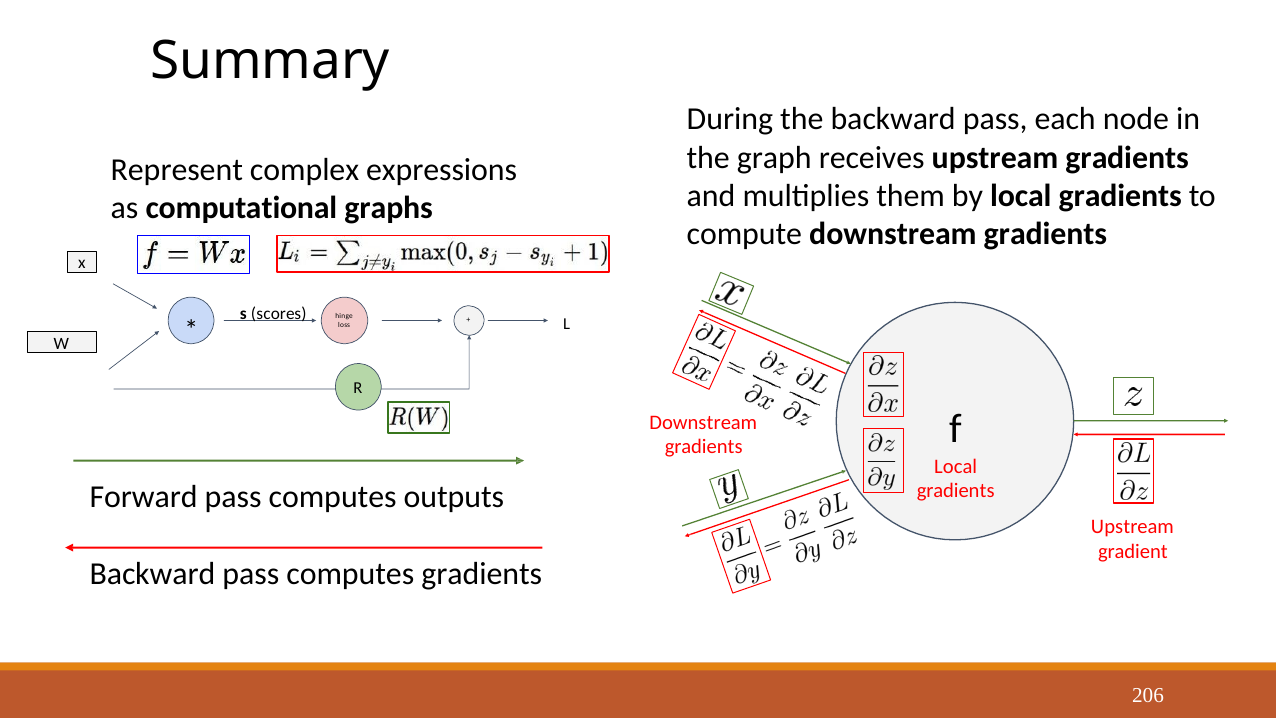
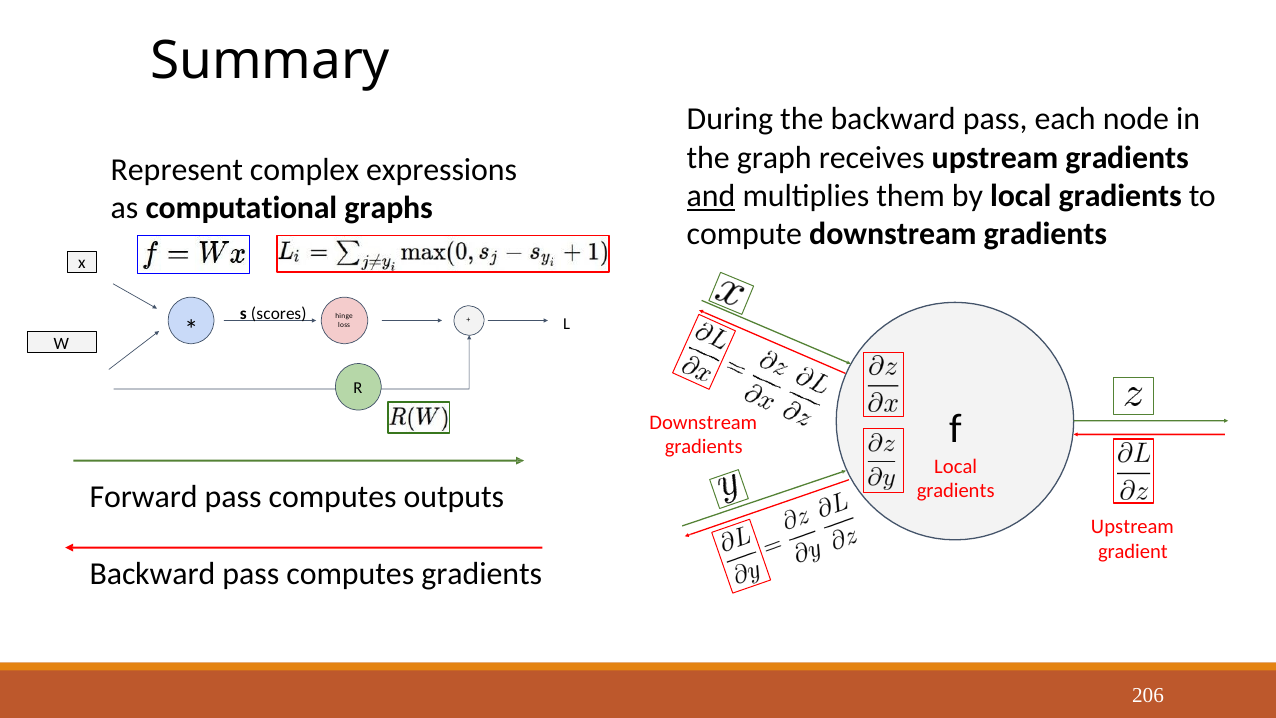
and underline: none -> present
